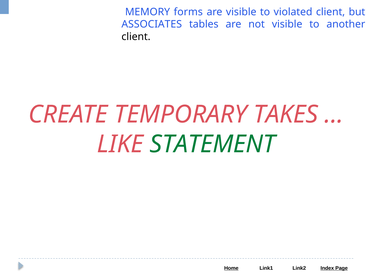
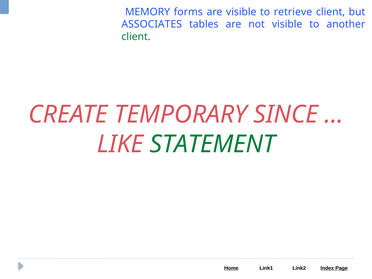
violated: violated -> retrieve
client at (136, 37) colour: black -> green
TAKES: TAKES -> SINCE
